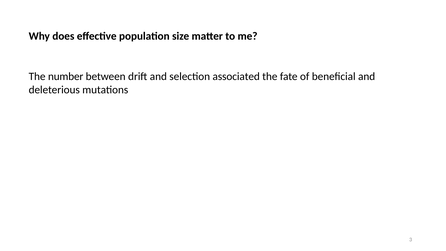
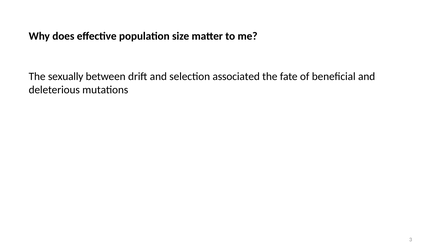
number: number -> sexually
